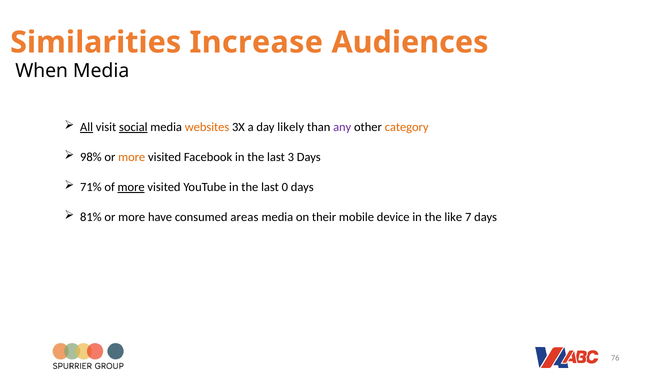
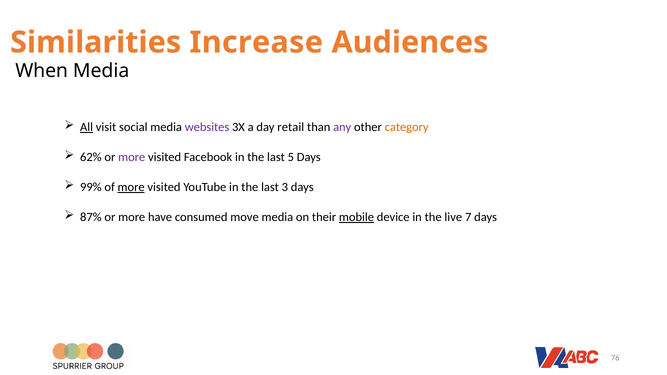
social underline: present -> none
websites colour: orange -> purple
likely: likely -> retail
98%: 98% -> 62%
more at (132, 157) colour: orange -> purple
3: 3 -> 5
71%: 71% -> 99%
0: 0 -> 3
81%: 81% -> 87%
areas: areas -> move
mobile underline: none -> present
like: like -> live
